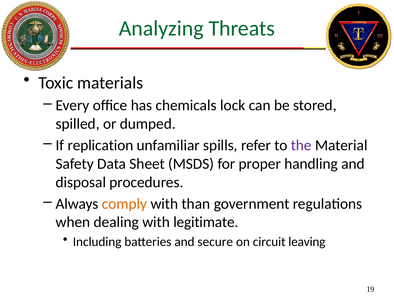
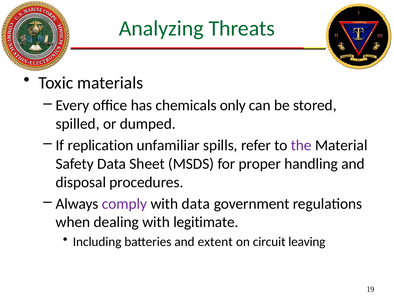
lock: lock -> only
comply colour: orange -> purple
with than: than -> data
secure: secure -> extent
